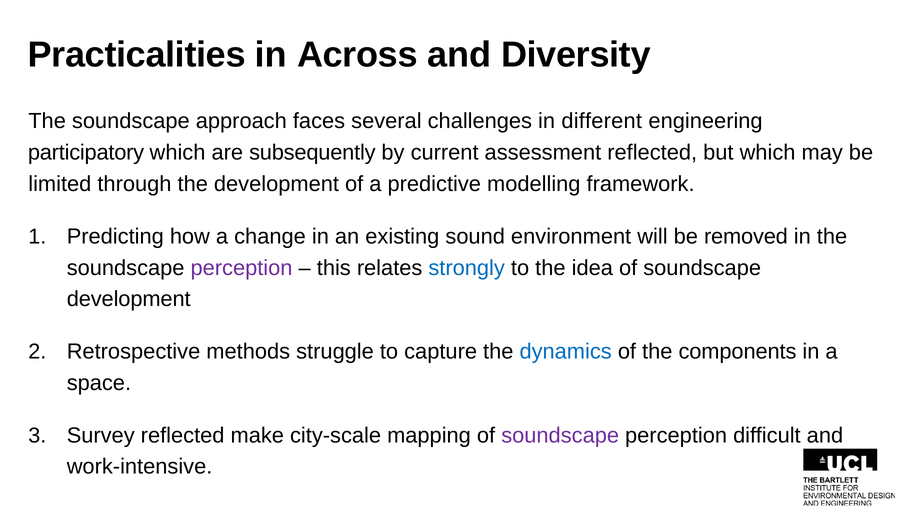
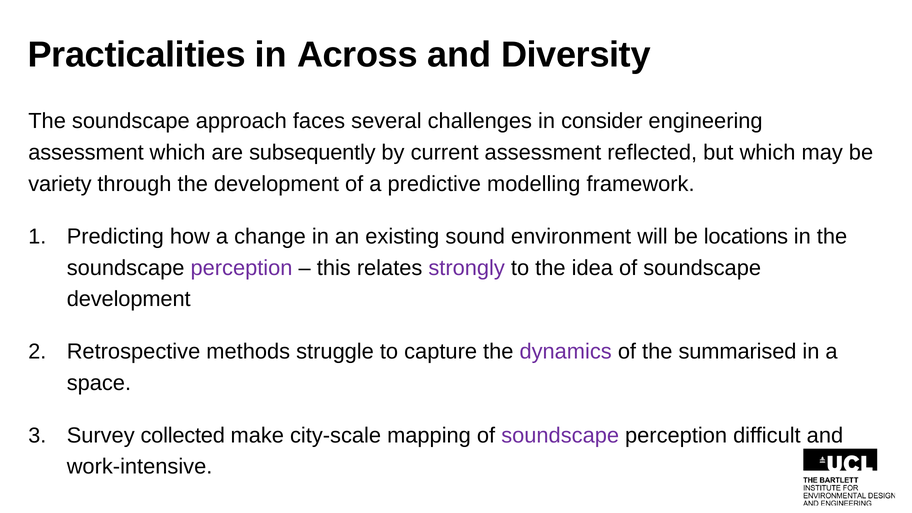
different: different -> consider
participatory at (86, 153): participatory -> assessment
limited: limited -> variety
removed: removed -> locations
strongly colour: blue -> purple
dynamics colour: blue -> purple
components: components -> summarised
Survey reflected: reflected -> collected
